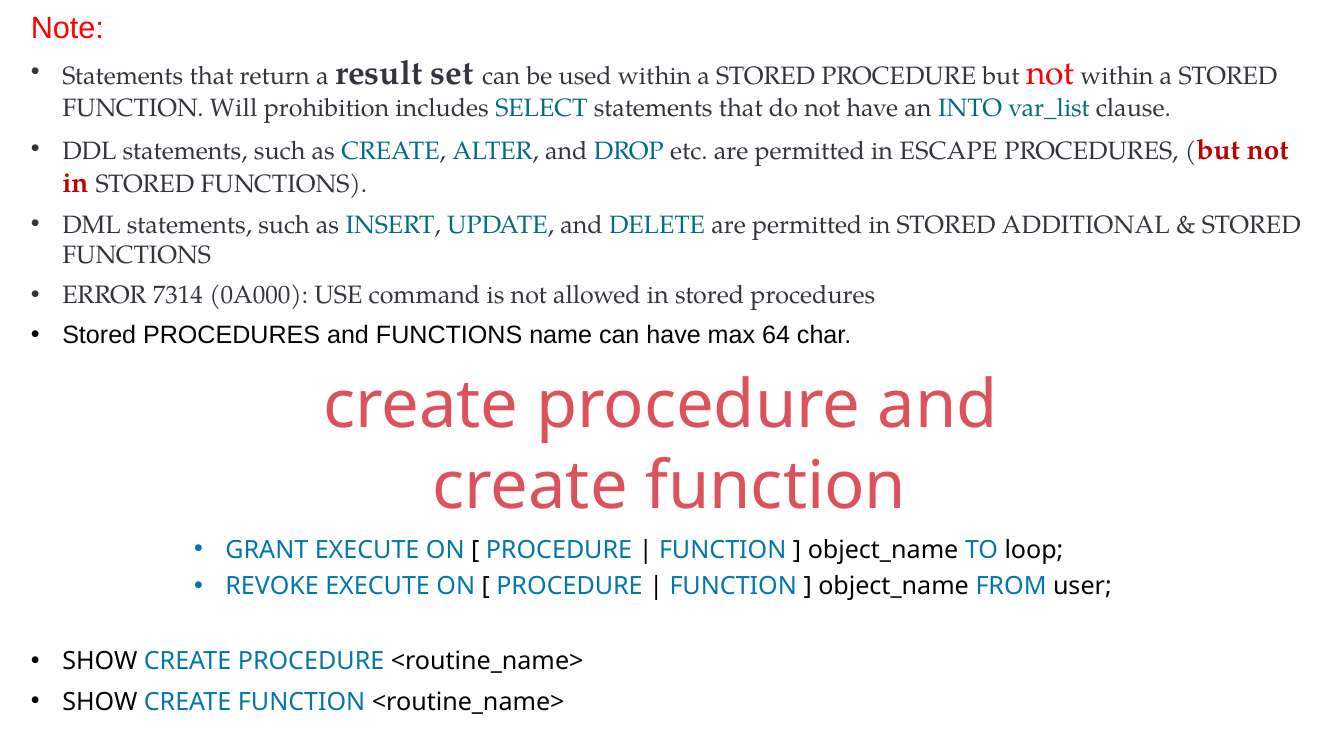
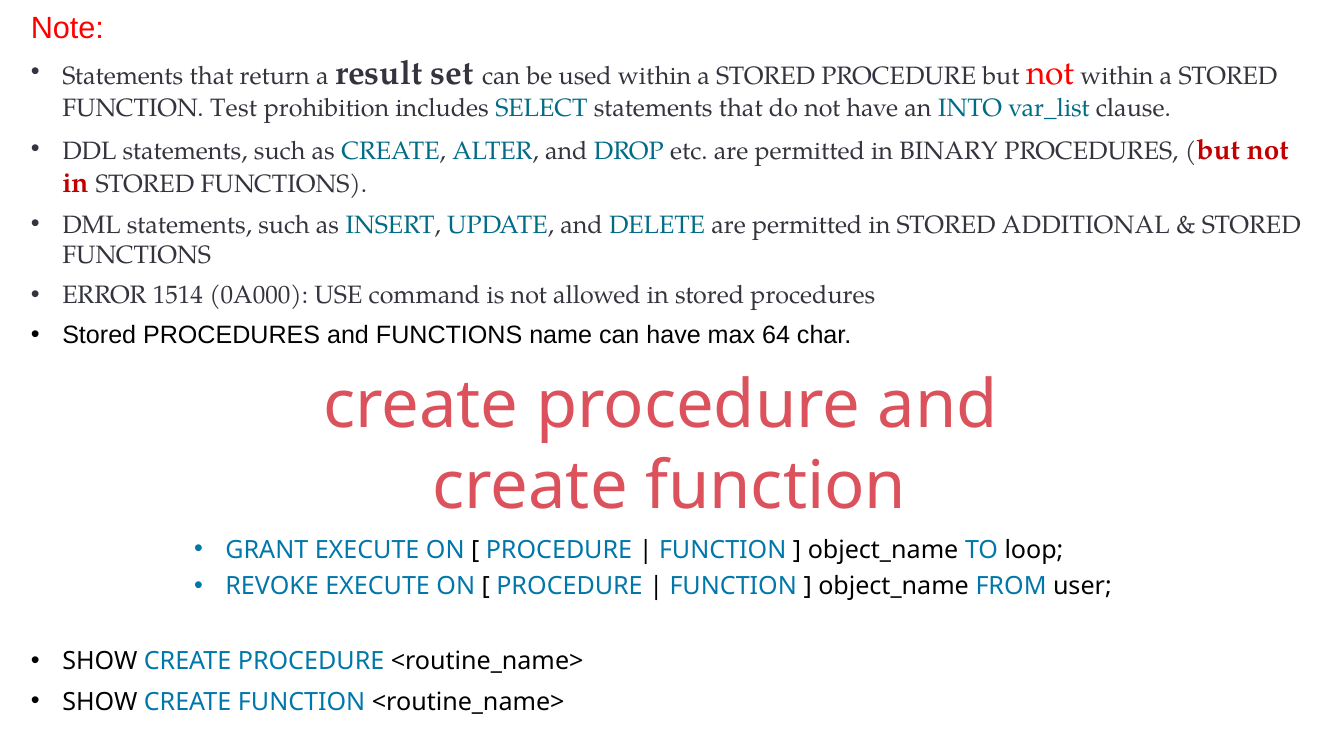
Will: Will -> Test
ESCAPE: ESCAPE -> BINARY
7314: 7314 -> 1514
